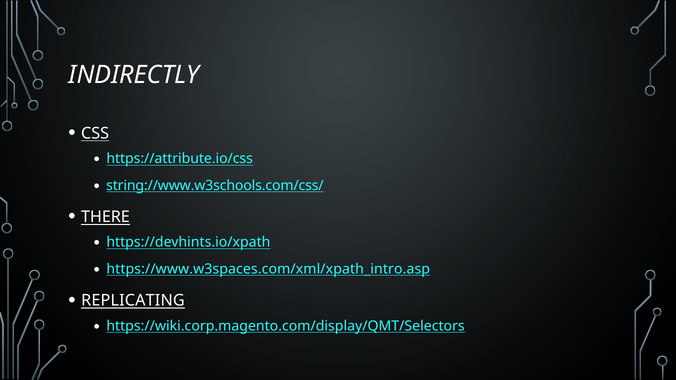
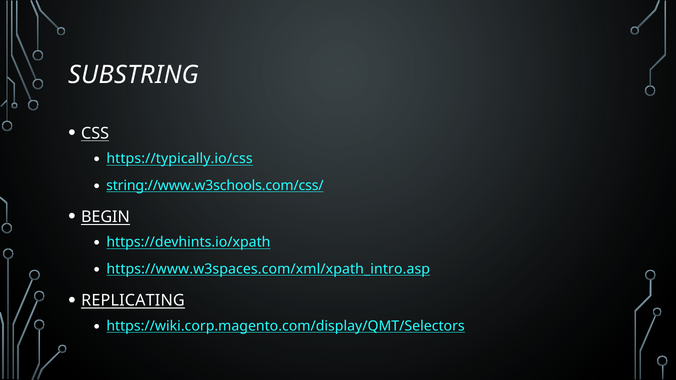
INDIRECTLY: INDIRECTLY -> SUBSTRING
https://attribute.io/css: https://attribute.io/css -> https://typically.io/css
THERE: THERE -> BEGIN
